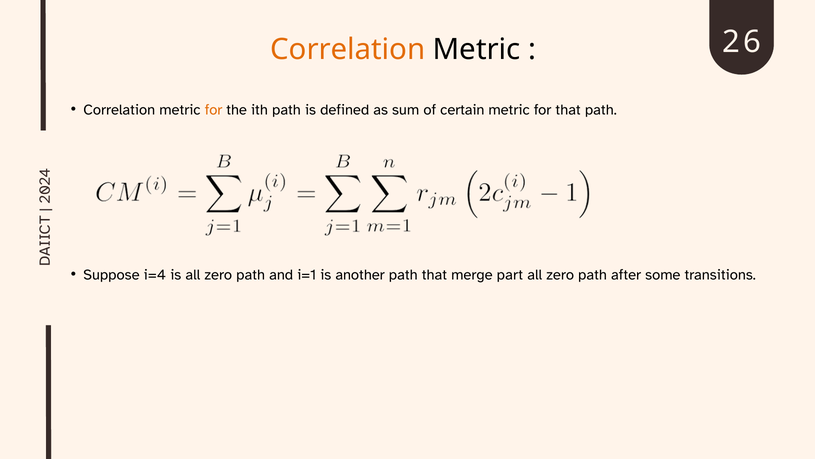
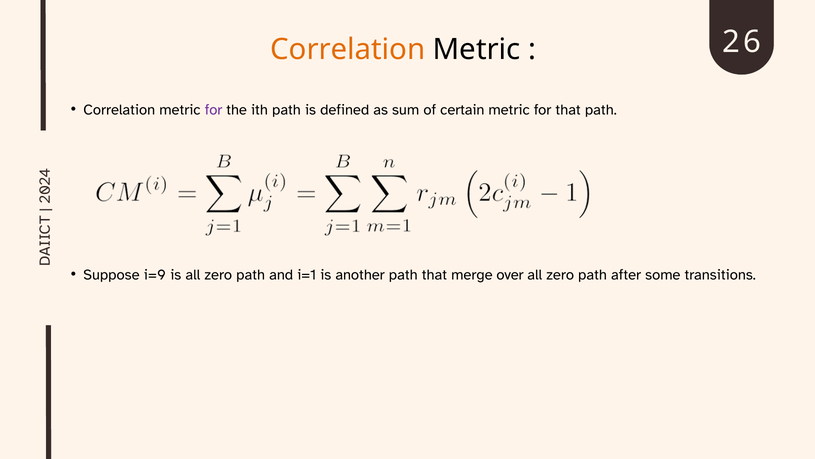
for at (214, 110) colour: orange -> purple
i=4: i=4 -> i=9
part: part -> over
